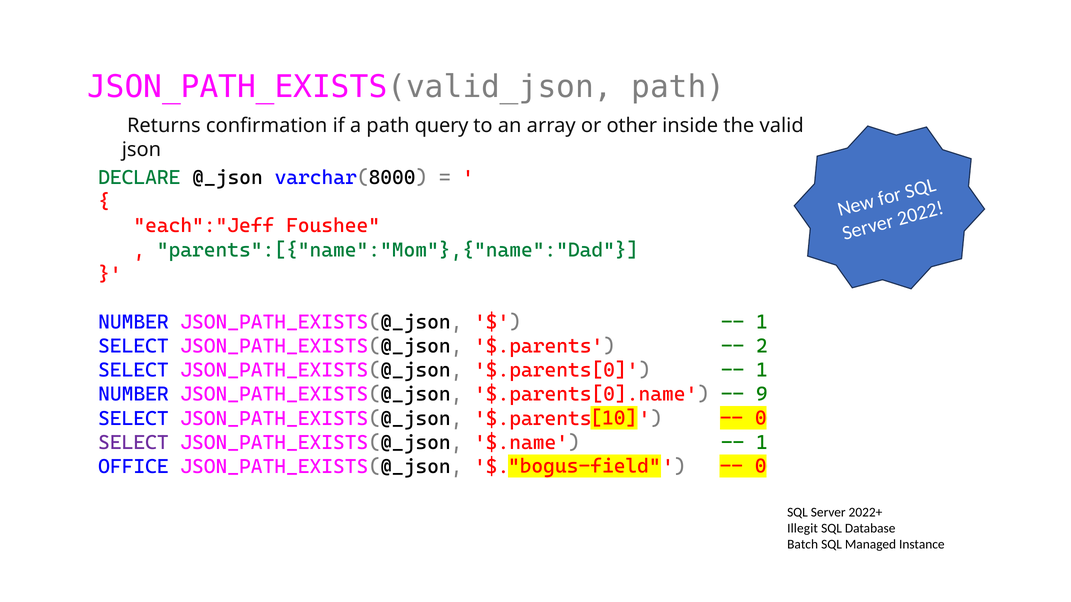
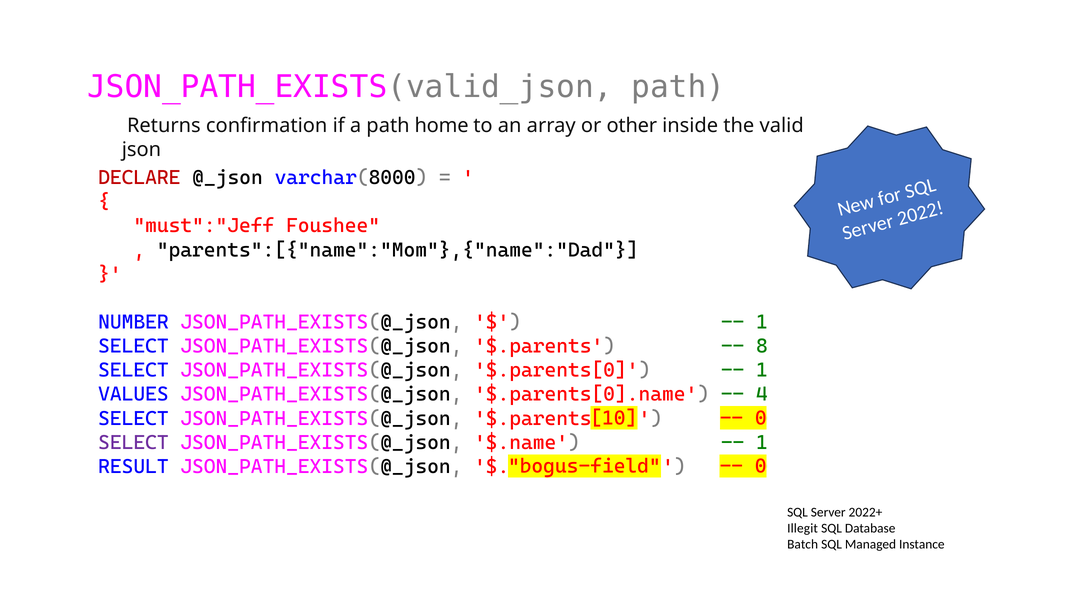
query: query -> home
DECLARE colour: green -> red
each":"Jeff: each":"Jeff -> must":"Jeff
parents":[{"name":"Mom"},{"name":"Dad colour: green -> black
2 at (762, 346): 2 -> 8
NUMBER at (133, 395): NUMBER -> VALUES
9: 9 -> 4
OFFICE: OFFICE -> RESULT
